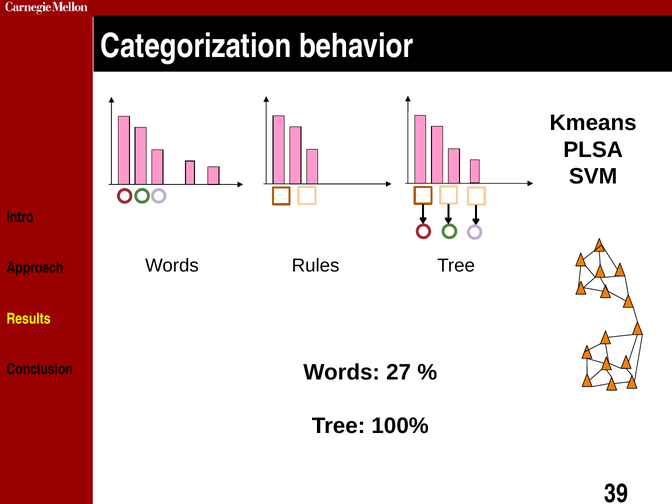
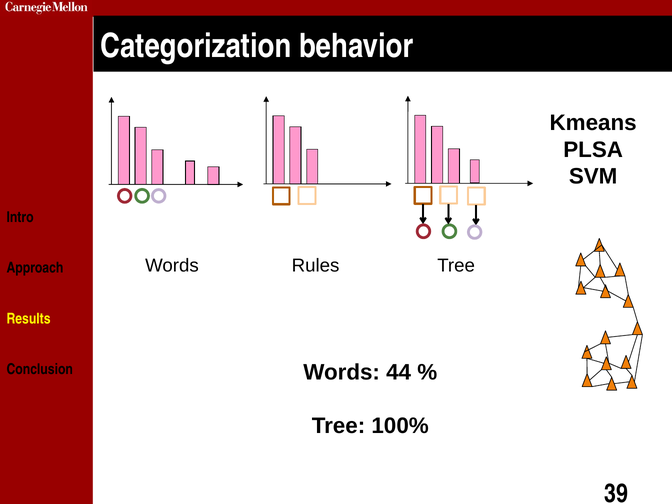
27: 27 -> 44
